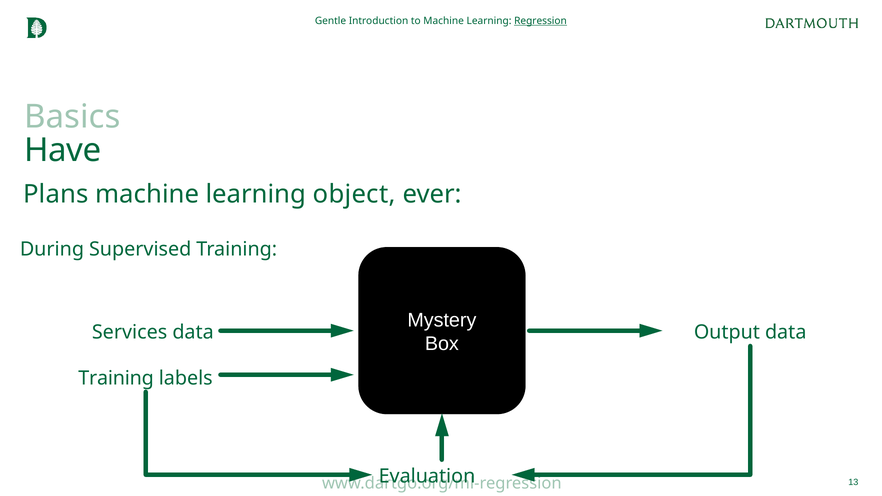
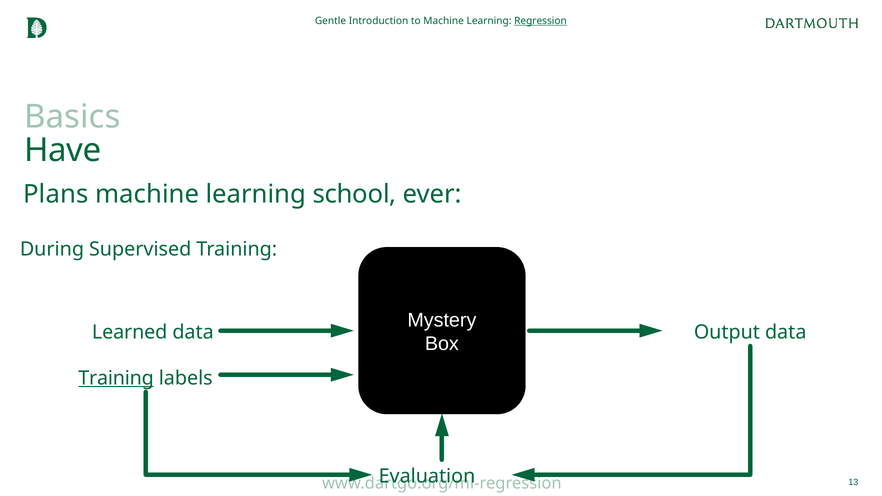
object: object -> school
Services: Services -> Learned
Training at (116, 378) underline: none -> present
